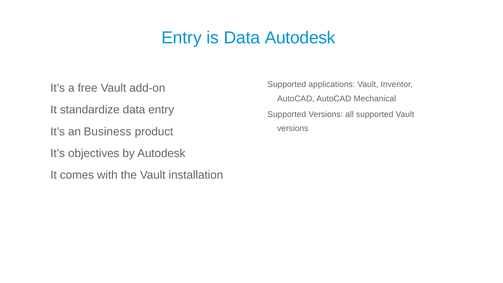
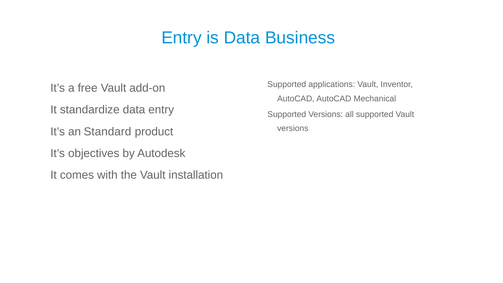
Data Autodesk: Autodesk -> Business
Business: Business -> Standard
